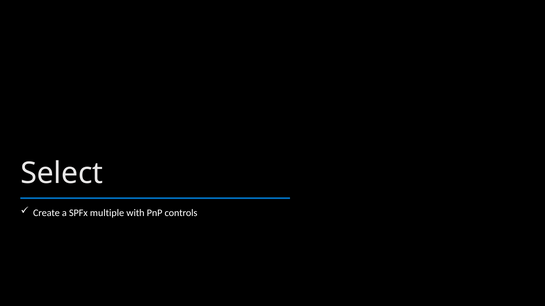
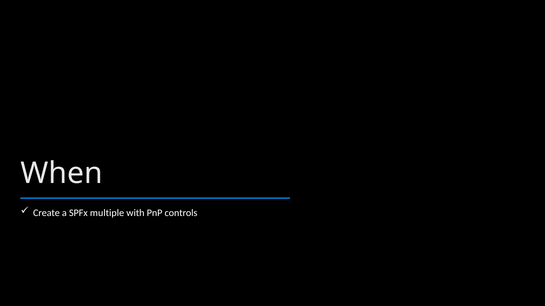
Select: Select -> When
